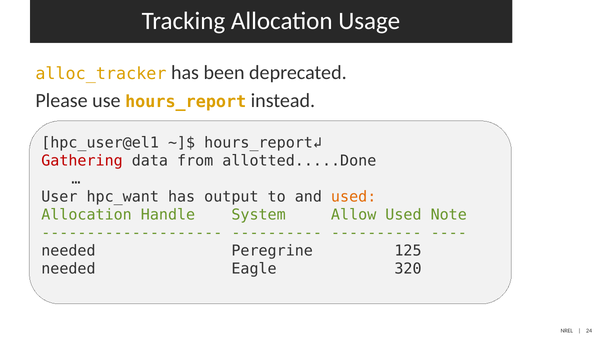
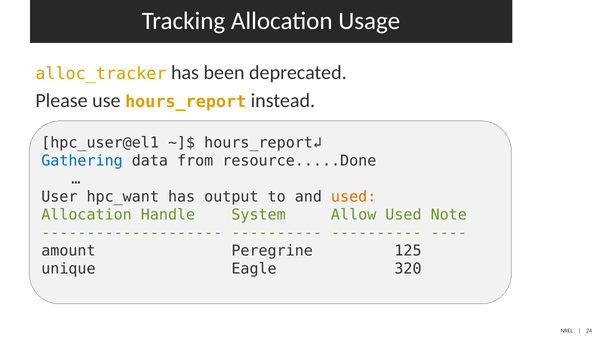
Gathering colour: red -> blue
allotted.....Done: allotted.....Done -> resource.....Done
needed at (68, 251): needed -> amount
needed at (68, 270): needed -> unique
